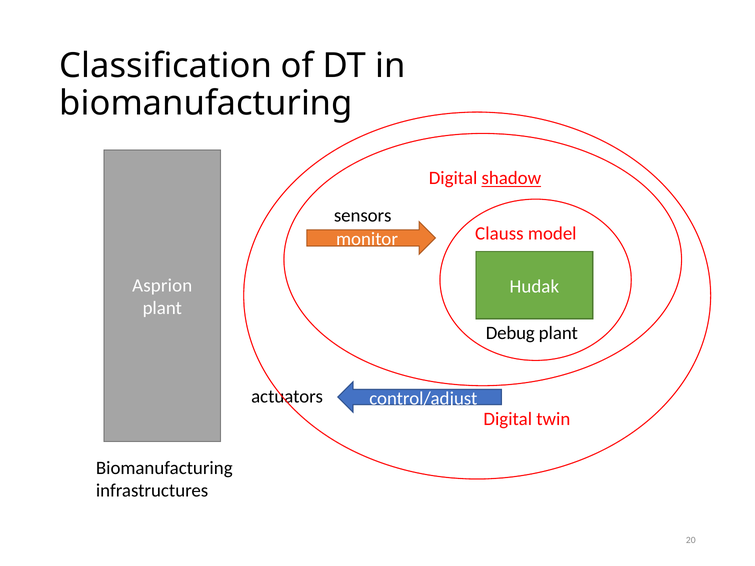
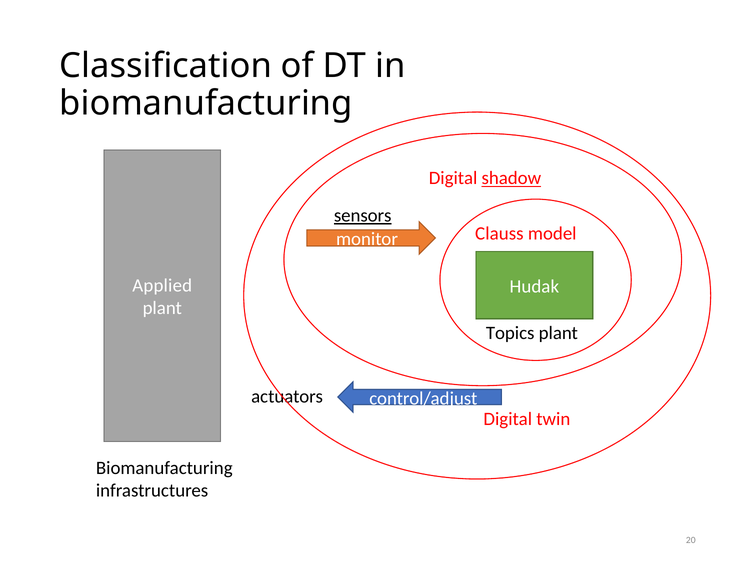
sensors underline: none -> present
Asprion: Asprion -> Applied
Debug: Debug -> Topics
